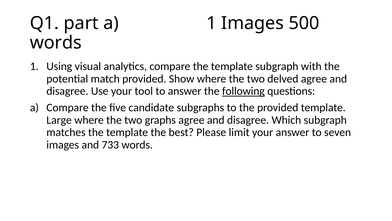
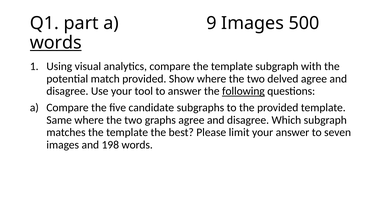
a 1: 1 -> 9
words at (56, 43) underline: none -> present
Large: Large -> Same
733: 733 -> 198
